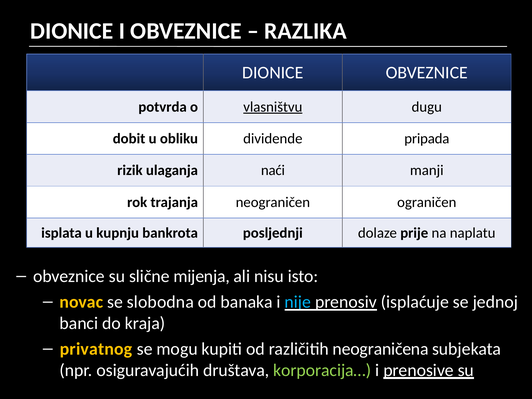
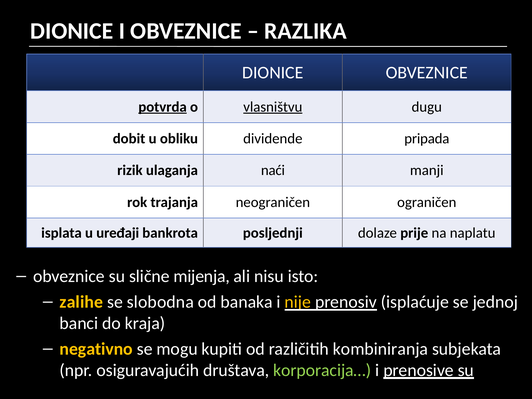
potvrda underline: none -> present
kupnju: kupnju -> uređaji
novac: novac -> zalihe
nije colour: light blue -> yellow
privatnog: privatnog -> negativno
neograničena: neograničena -> kombiniranja
